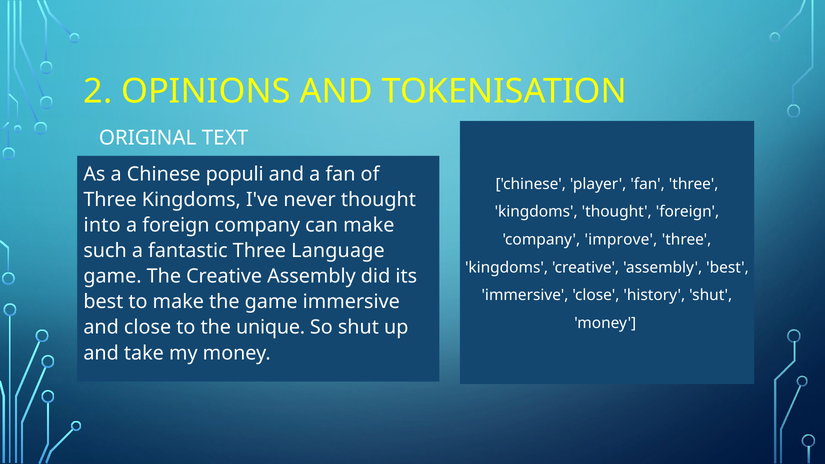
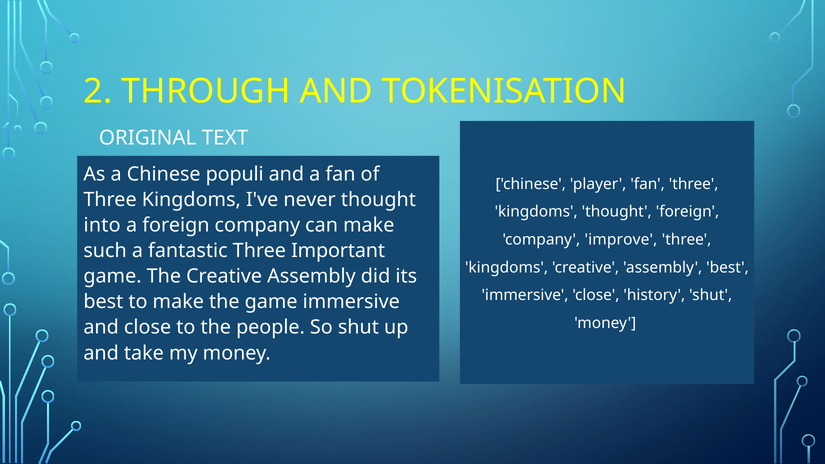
OPINIONS: OPINIONS -> THROUGH
Language: Language -> Important
unique: unique -> people
